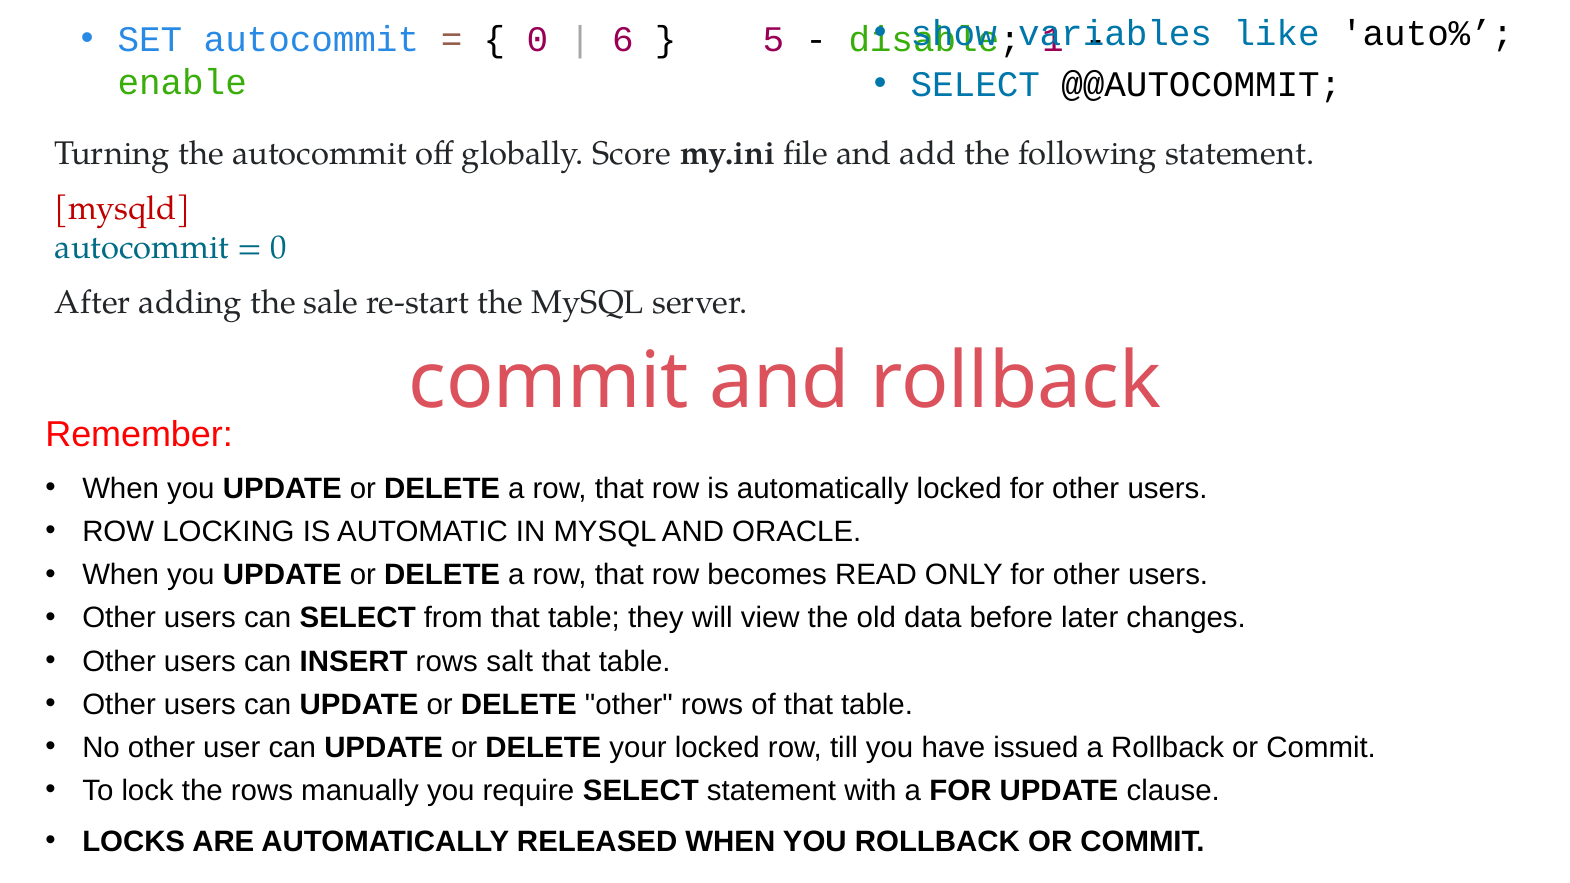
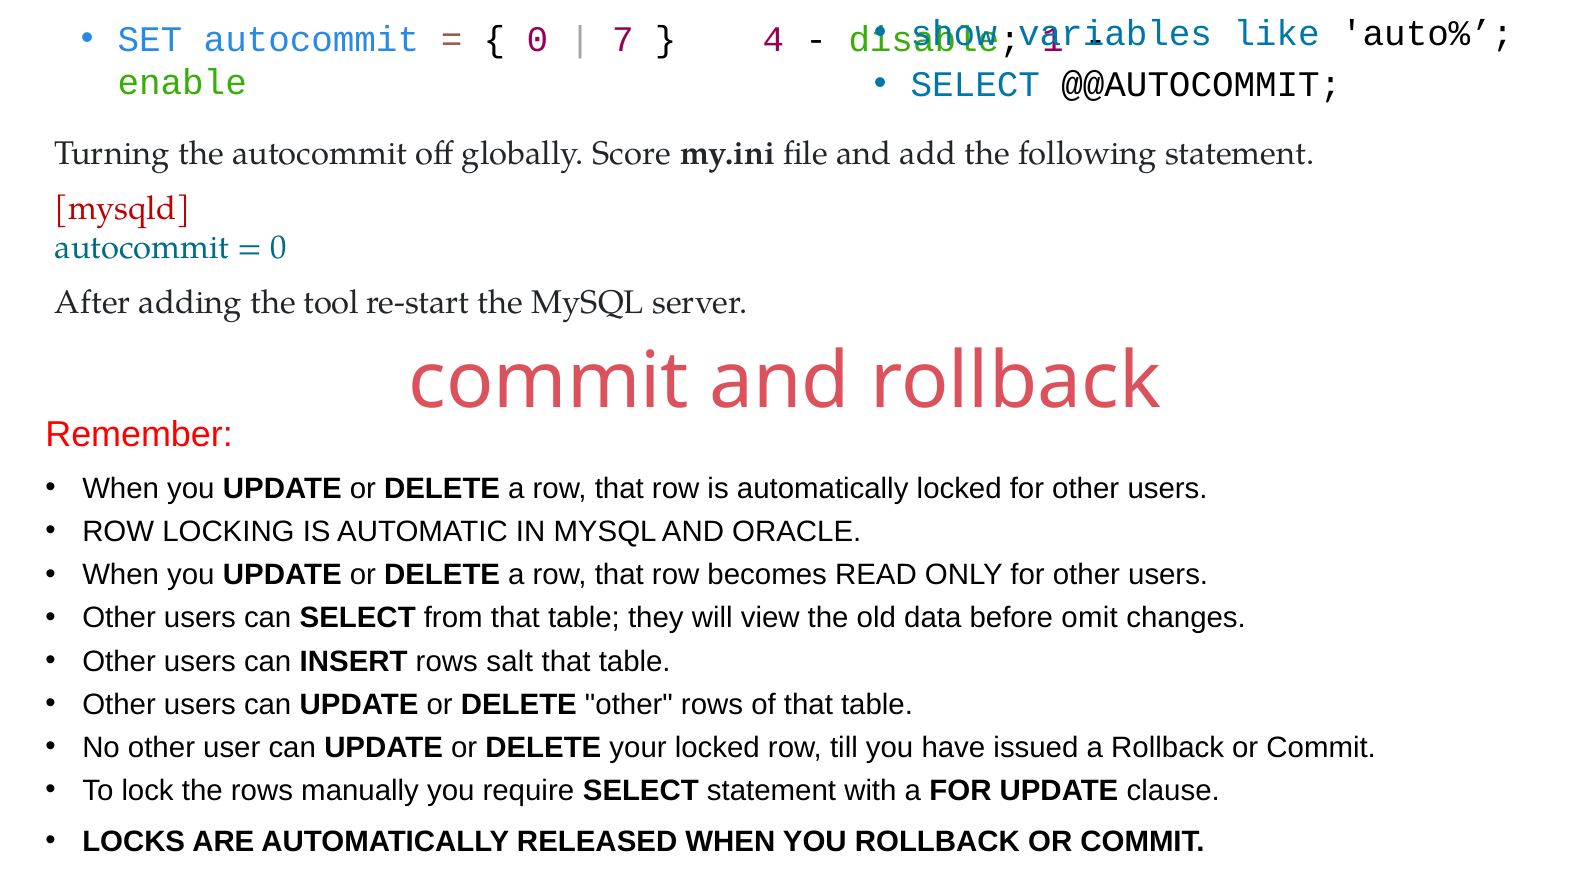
6: 6 -> 7
5: 5 -> 4
sale: sale -> tool
later: later -> omit
